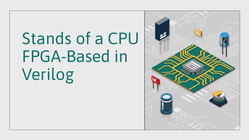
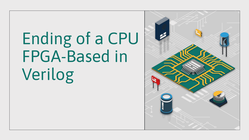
Stands: Stands -> Ending
